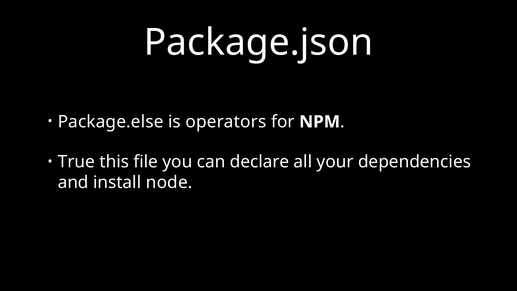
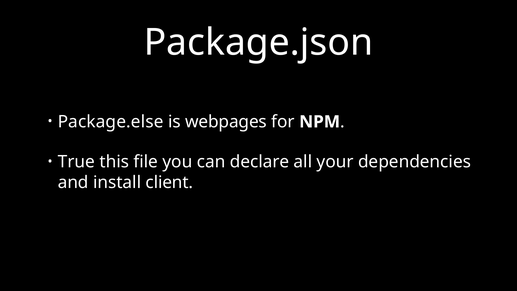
operators: operators -> webpages
node: node -> client
